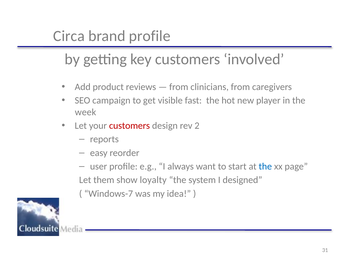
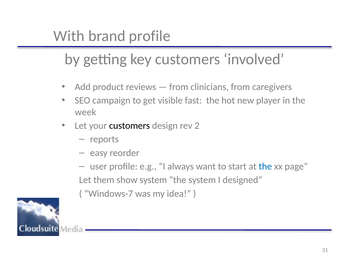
Circa: Circa -> With
customers at (130, 126) colour: red -> black
show loyalty: loyalty -> system
